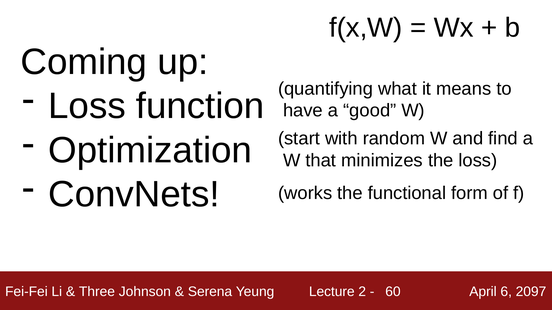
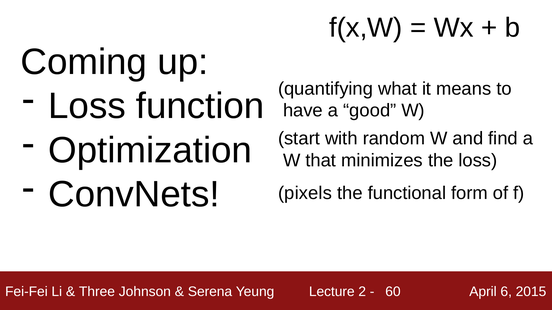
works: works -> pixels
2097: 2097 -> 2015
